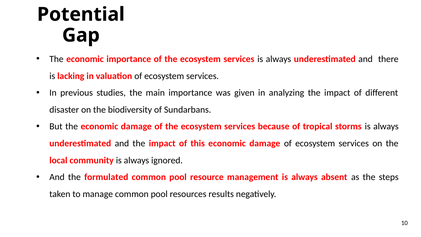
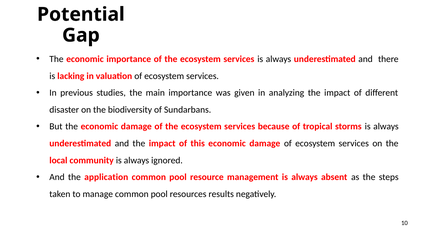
formulated: formulated -> application
